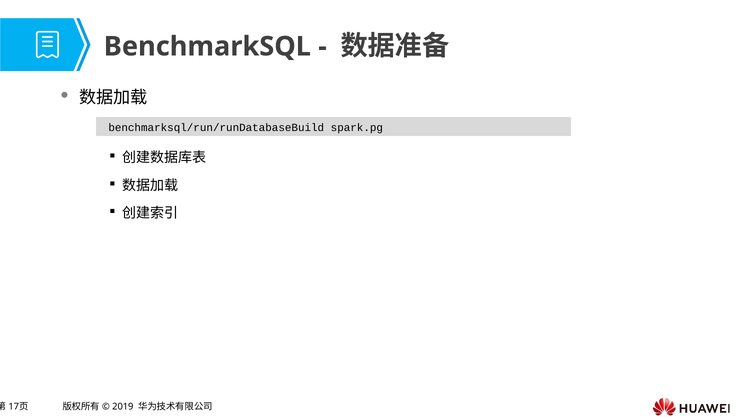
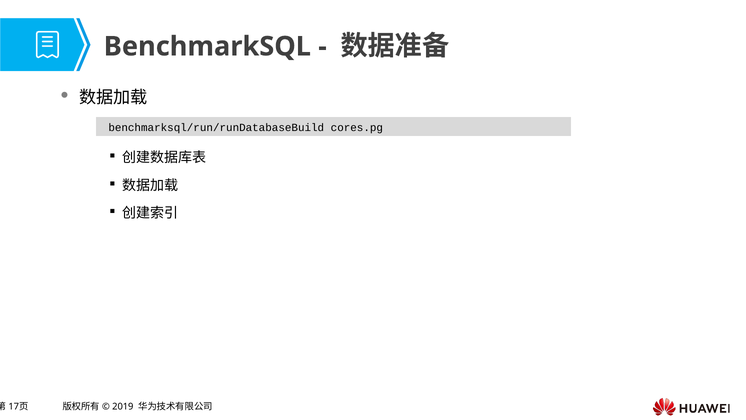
spark.pg: spark.pg -> cores.pg
